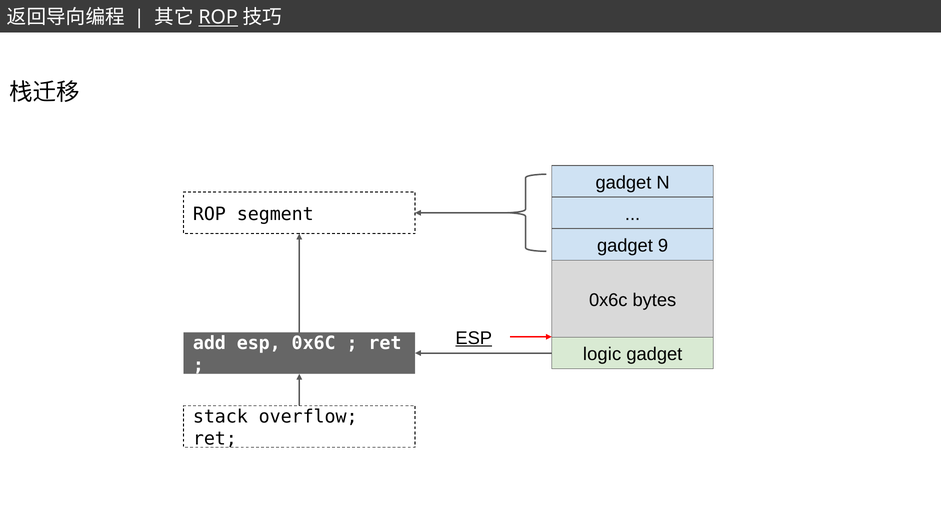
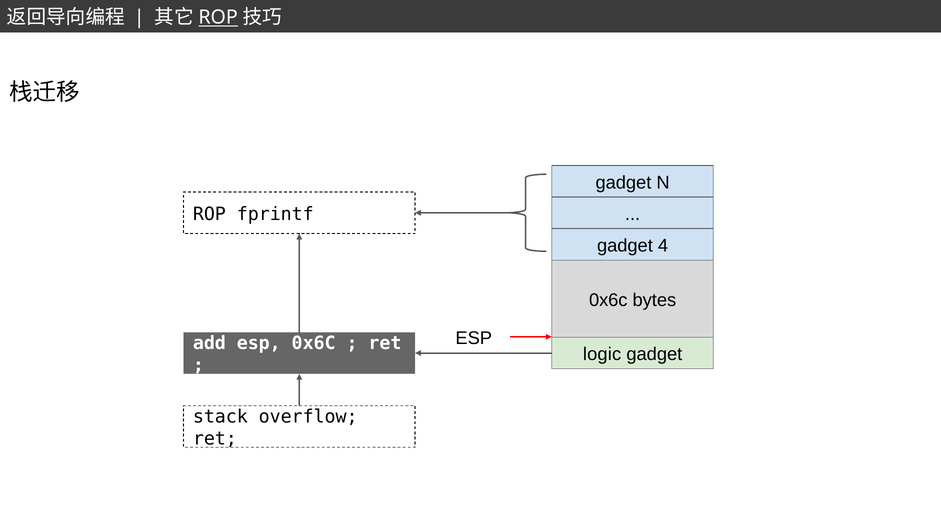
segment: segment -> fprintf
9: 9 -> 4
ESP at (474, 338) underline: present -> none
